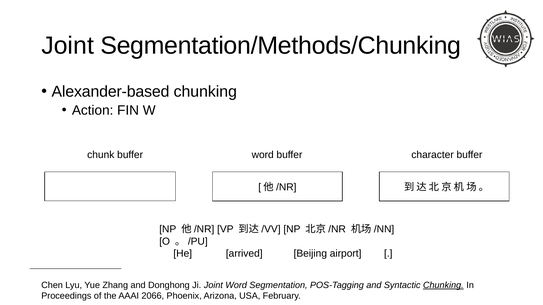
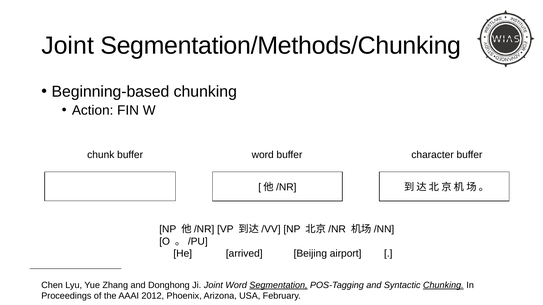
Alexander-based: Alexander-based -> Beginning-based
Segmentation underline: none -> present
2066: 2066 -> 2012
